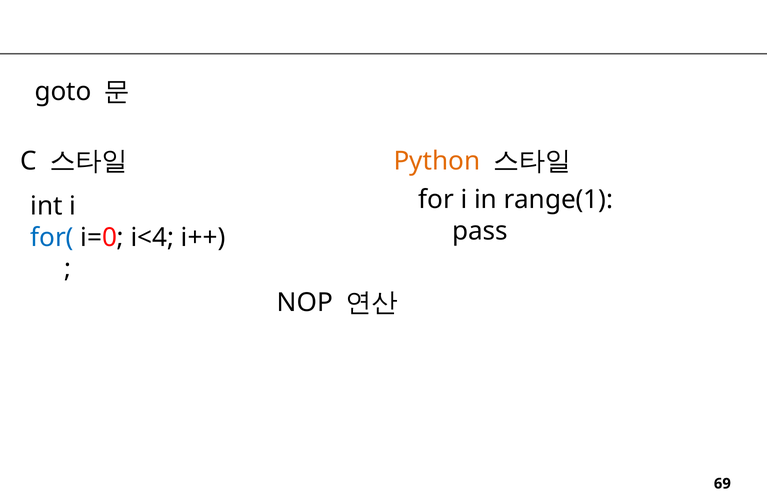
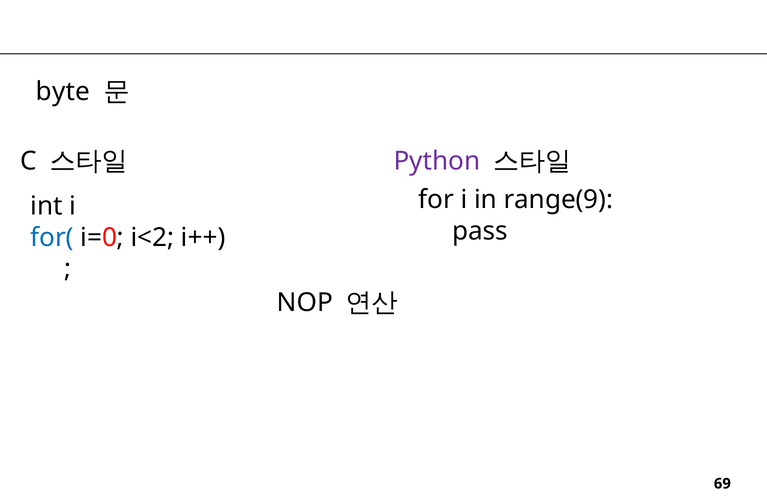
goto: goto -> byte
Python colour: orange -> purple
range(1: range(1 -> range(9
i<4: i<4 -> i<2
